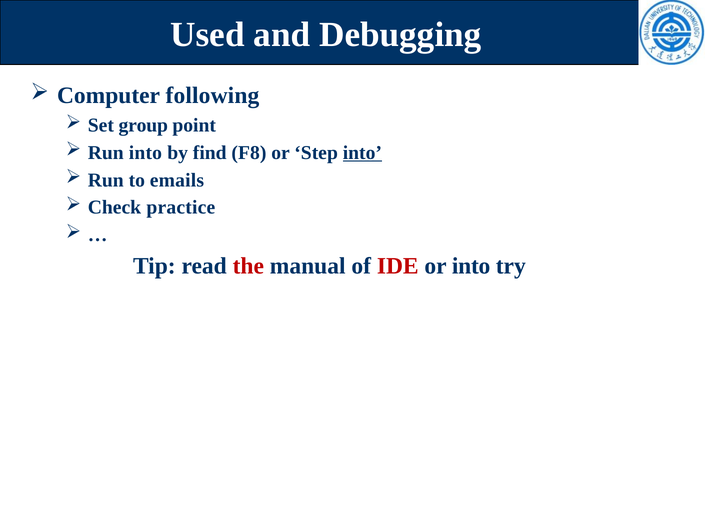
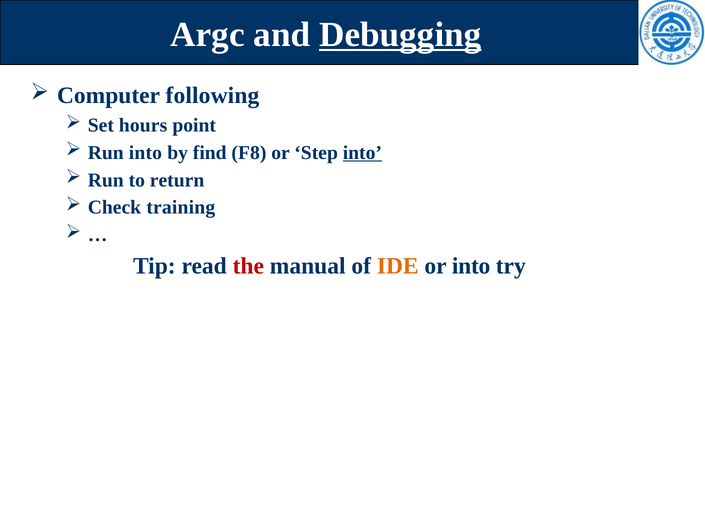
Used: Used -> Argc
Debugging underline: none -> present
group: group -> hours
emails: emails -> return
practice: practice -> training
IDE colour: red -> orange
